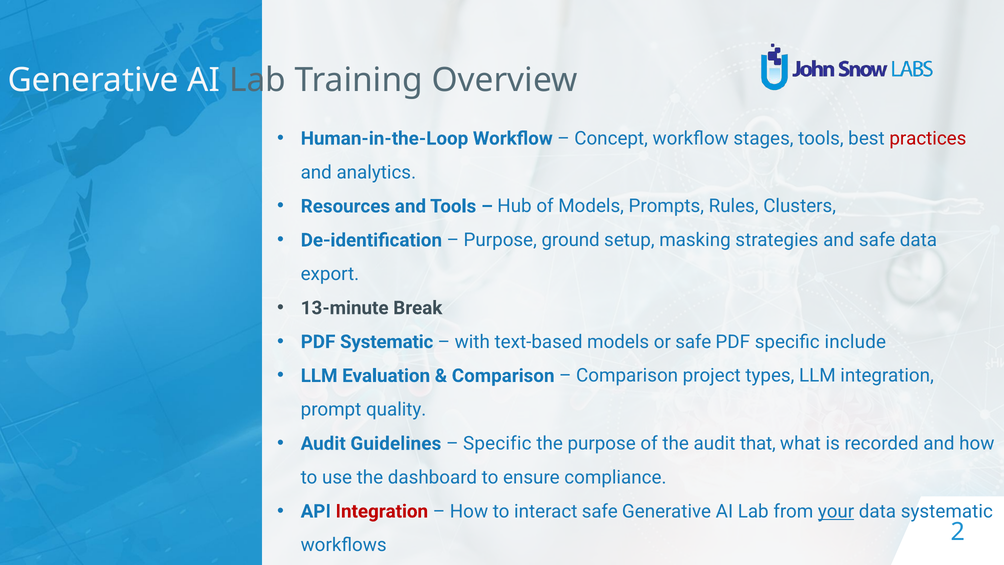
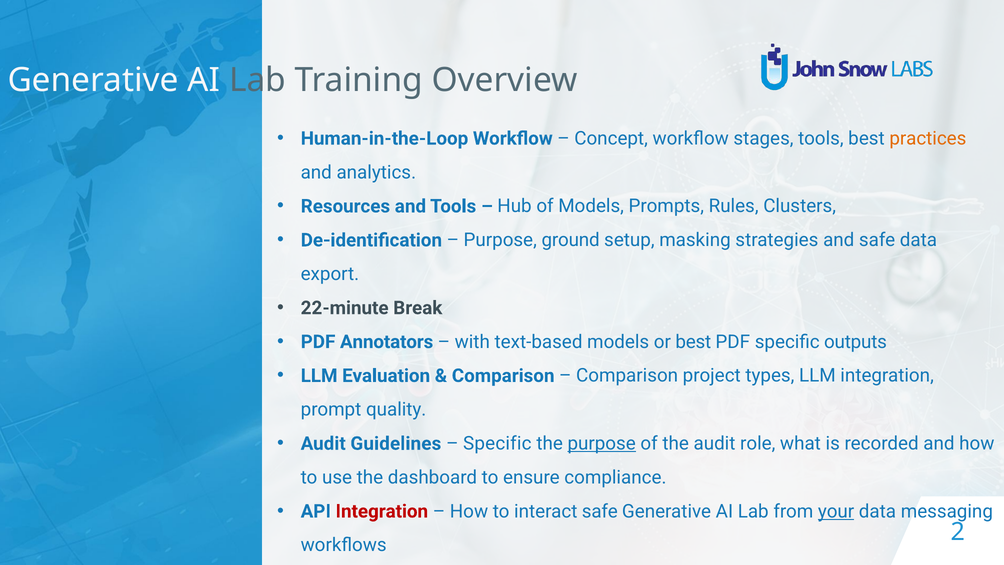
practices colour: red -> orange
13-minute: 13-minute -> 22-minute
PDF Systematic: Systematic -> Annotators
or safe: safe -> best
include: include -> outputs
purpose at (602, 443) underline: none -> present
that: that -> role
data systematic: systematic -> messaging
